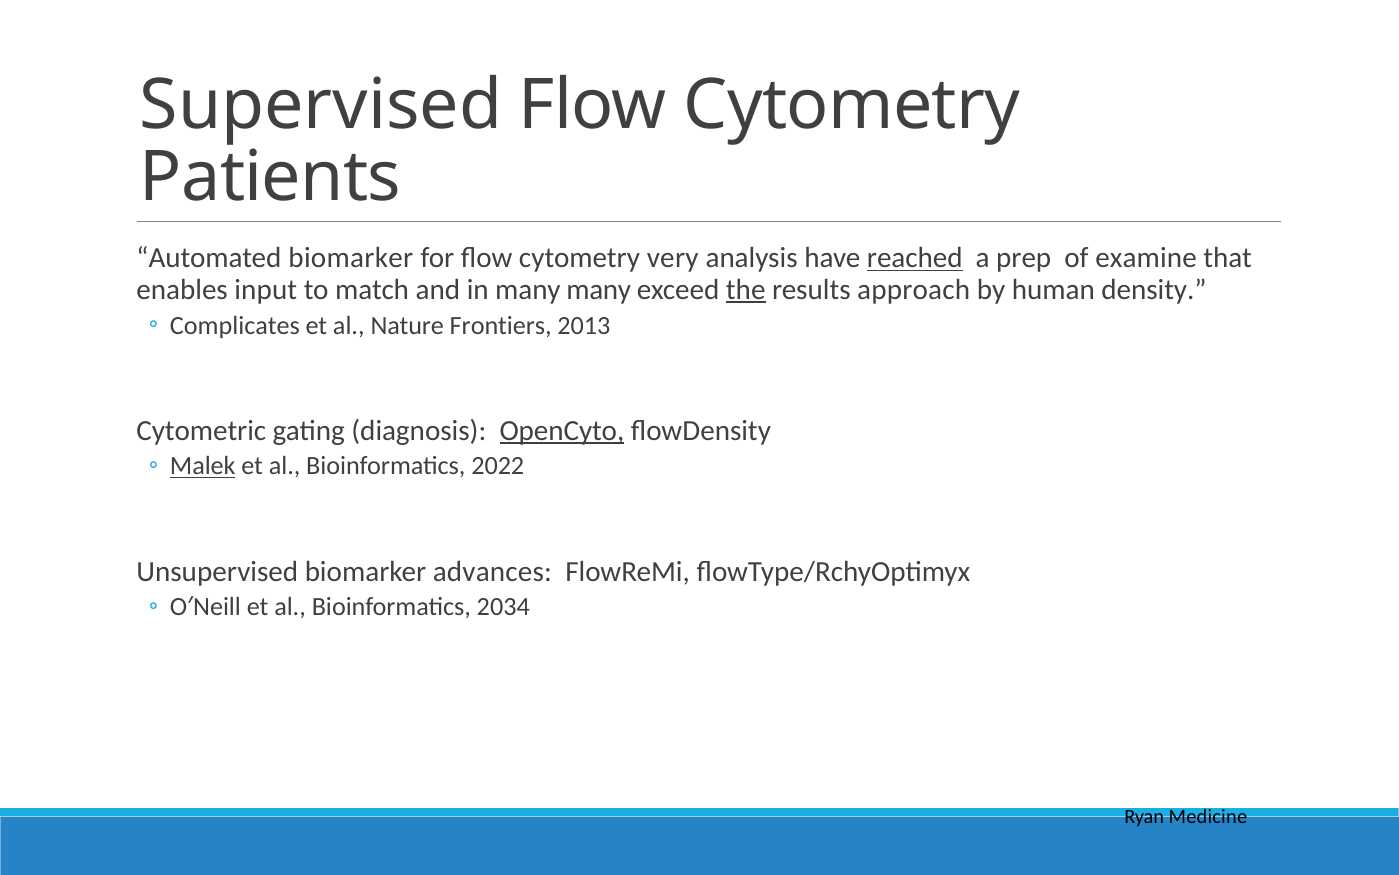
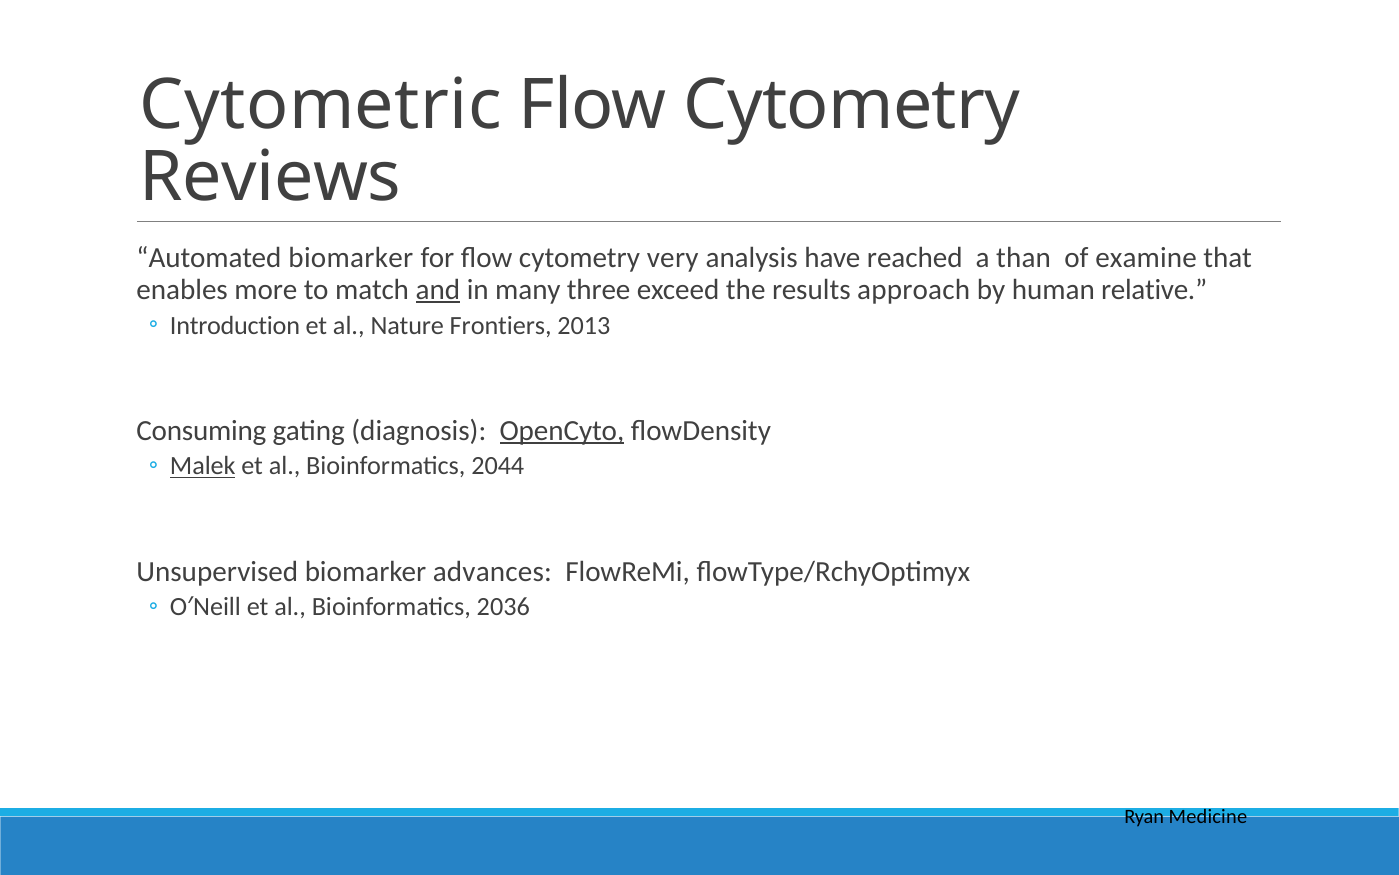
Supervised: Supervised -> Cytometric
Patients: Patients -> Reviews
reached underline: present -> none
prep: prep -> than
input: input -> more
and underline: none -> present
many many: many -> three
the underline: present -> none
density: density -> relative
Complicates: Complicates -> Introduction
Cytometric: Cytometric -> Consuming
2022: 2022 -> 2044
2034: 2034 -> 2036
